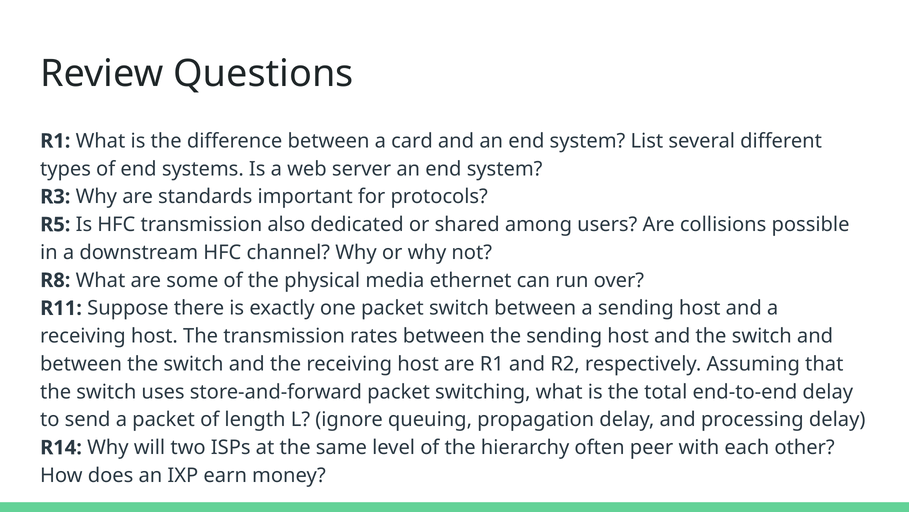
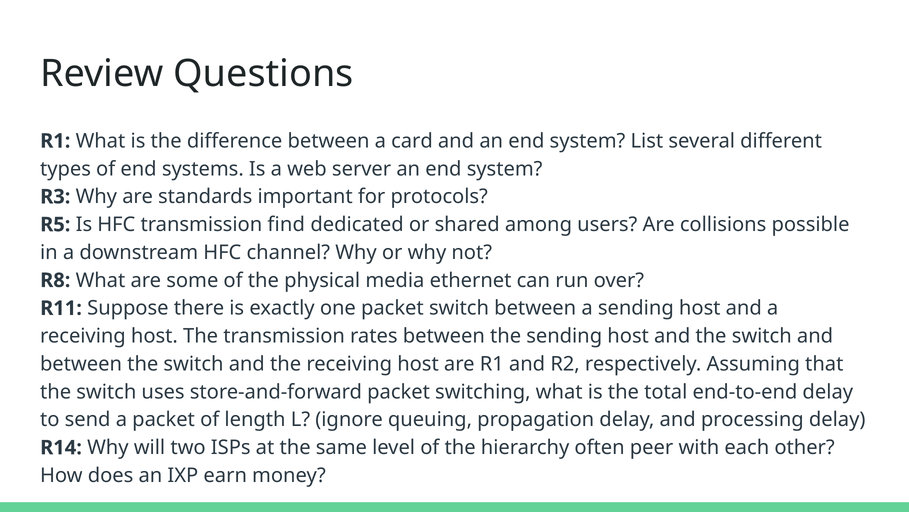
also: also -> find
